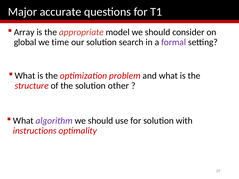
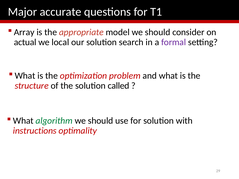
global: global -> actual
time: time -> local
other: other -> called
algorithm colour: purple -> green
